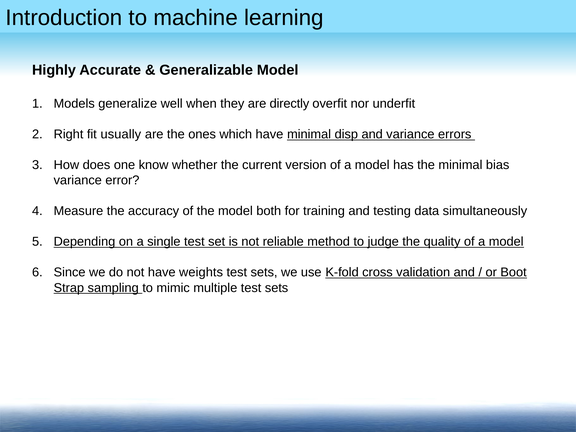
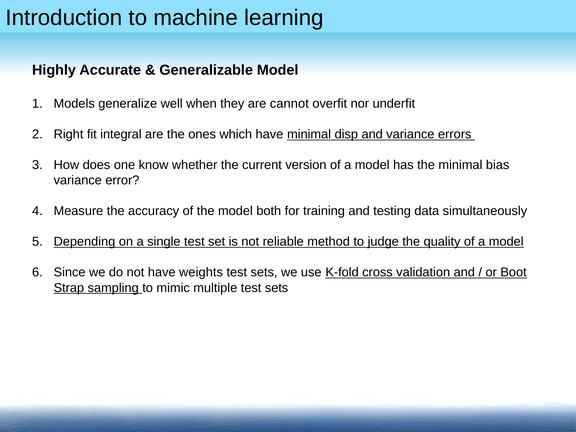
directly: directly -> cannot
usually: usually -> integral
